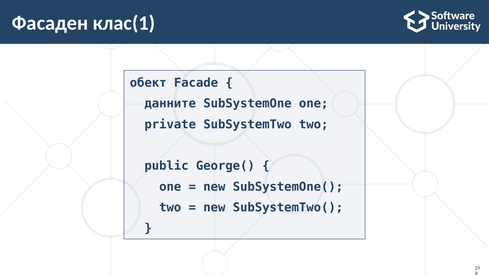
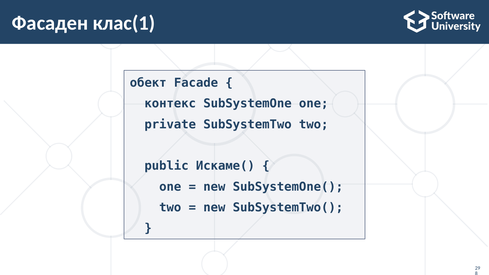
данните: данните -> контекс
George(: George( -> Искаме(
